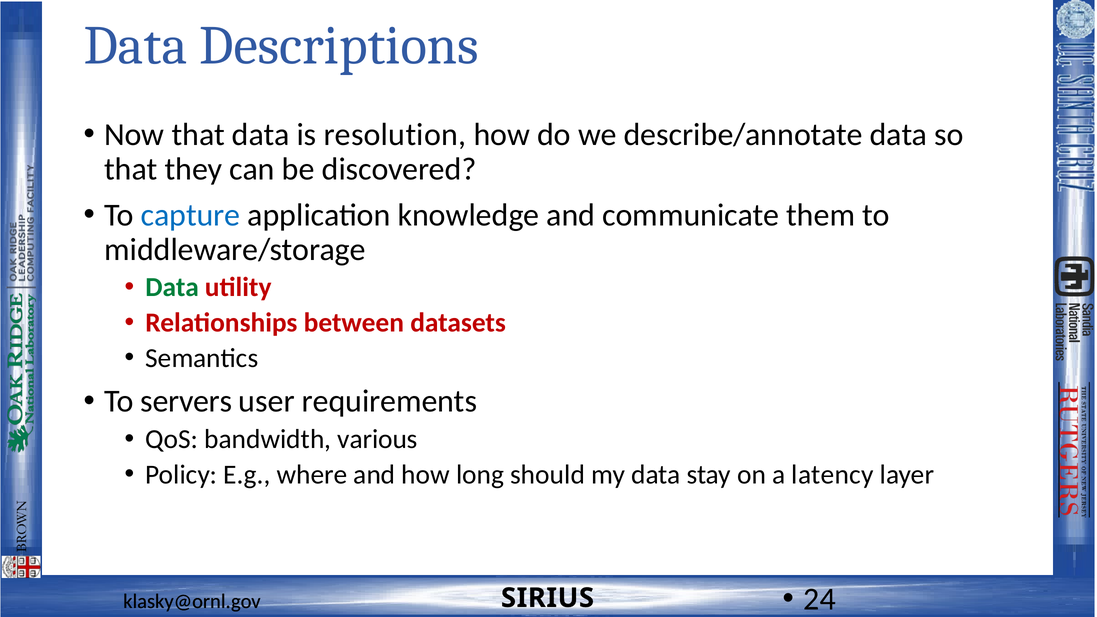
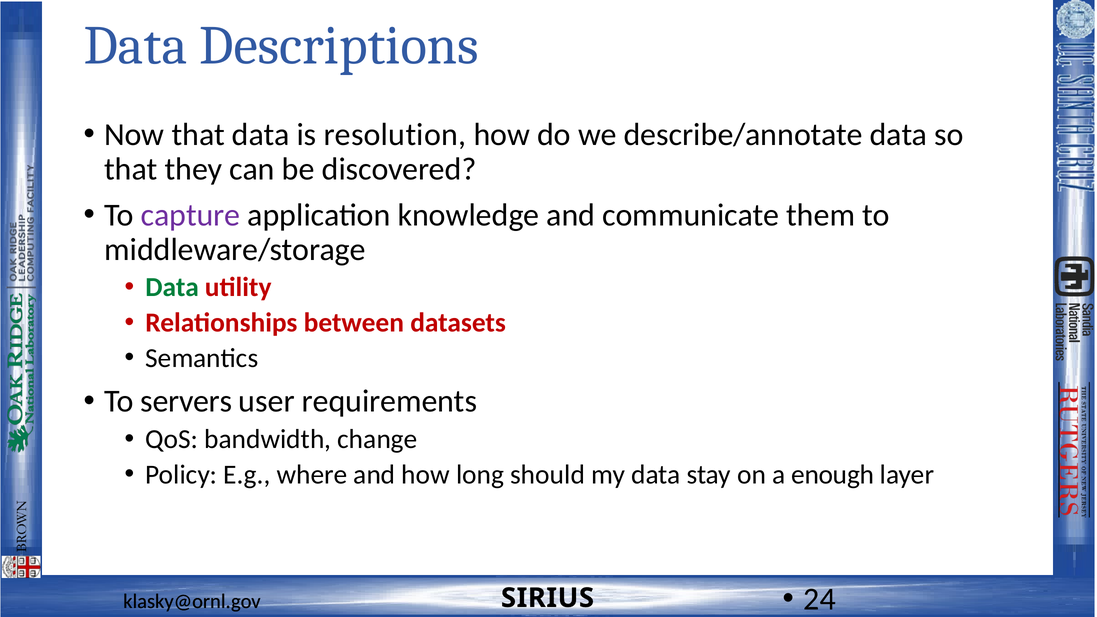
capture colour: blue -> purple
various: various -> change
latency: latency -> enough
